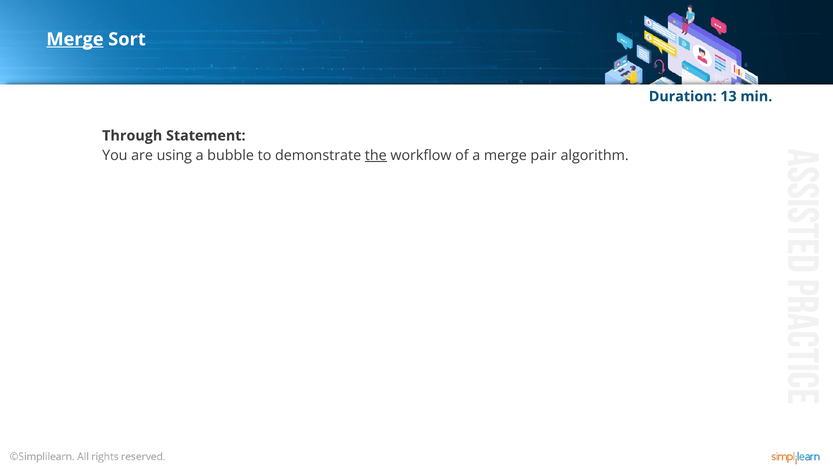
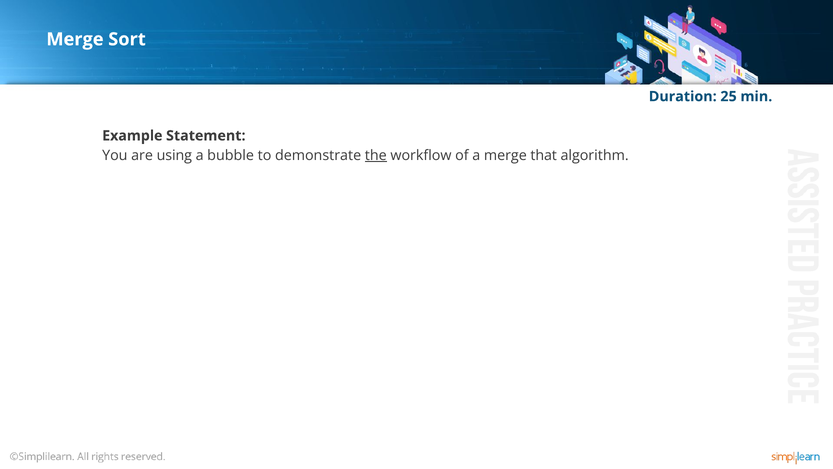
Merge at (75, 39) underline: present -> none
13: 13 -> 25
Through: Through -> Example
pair: pair -> that
